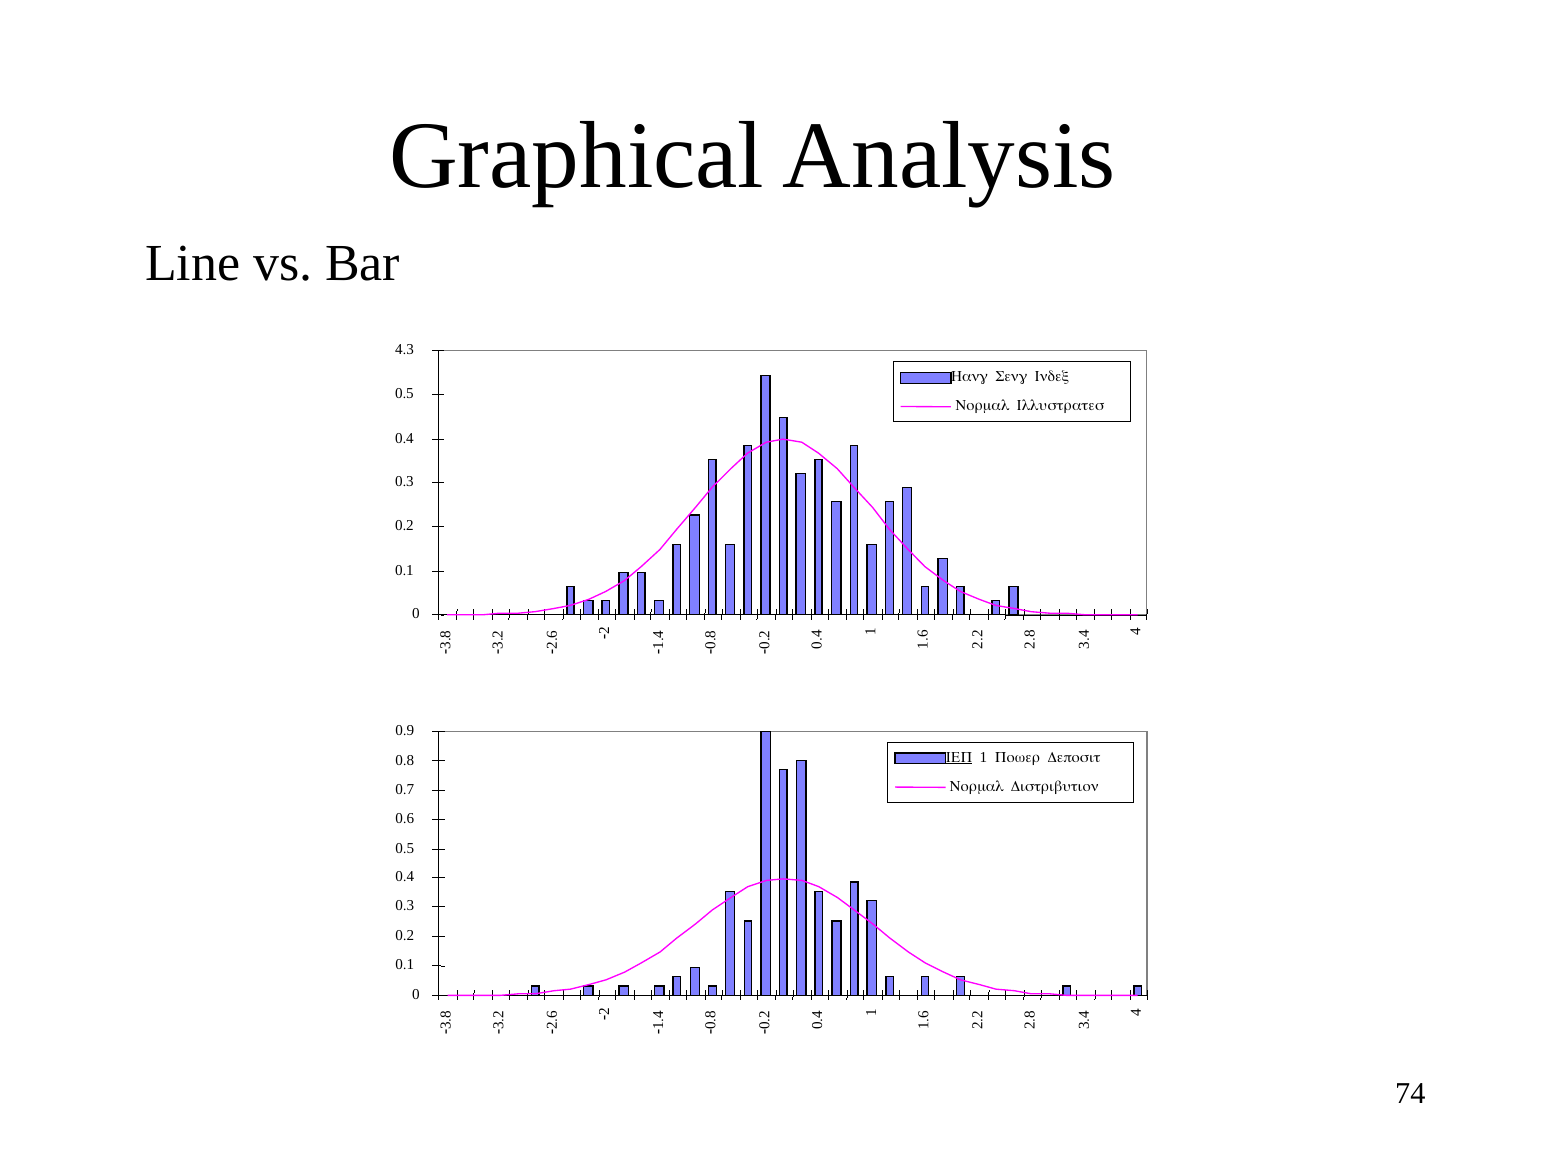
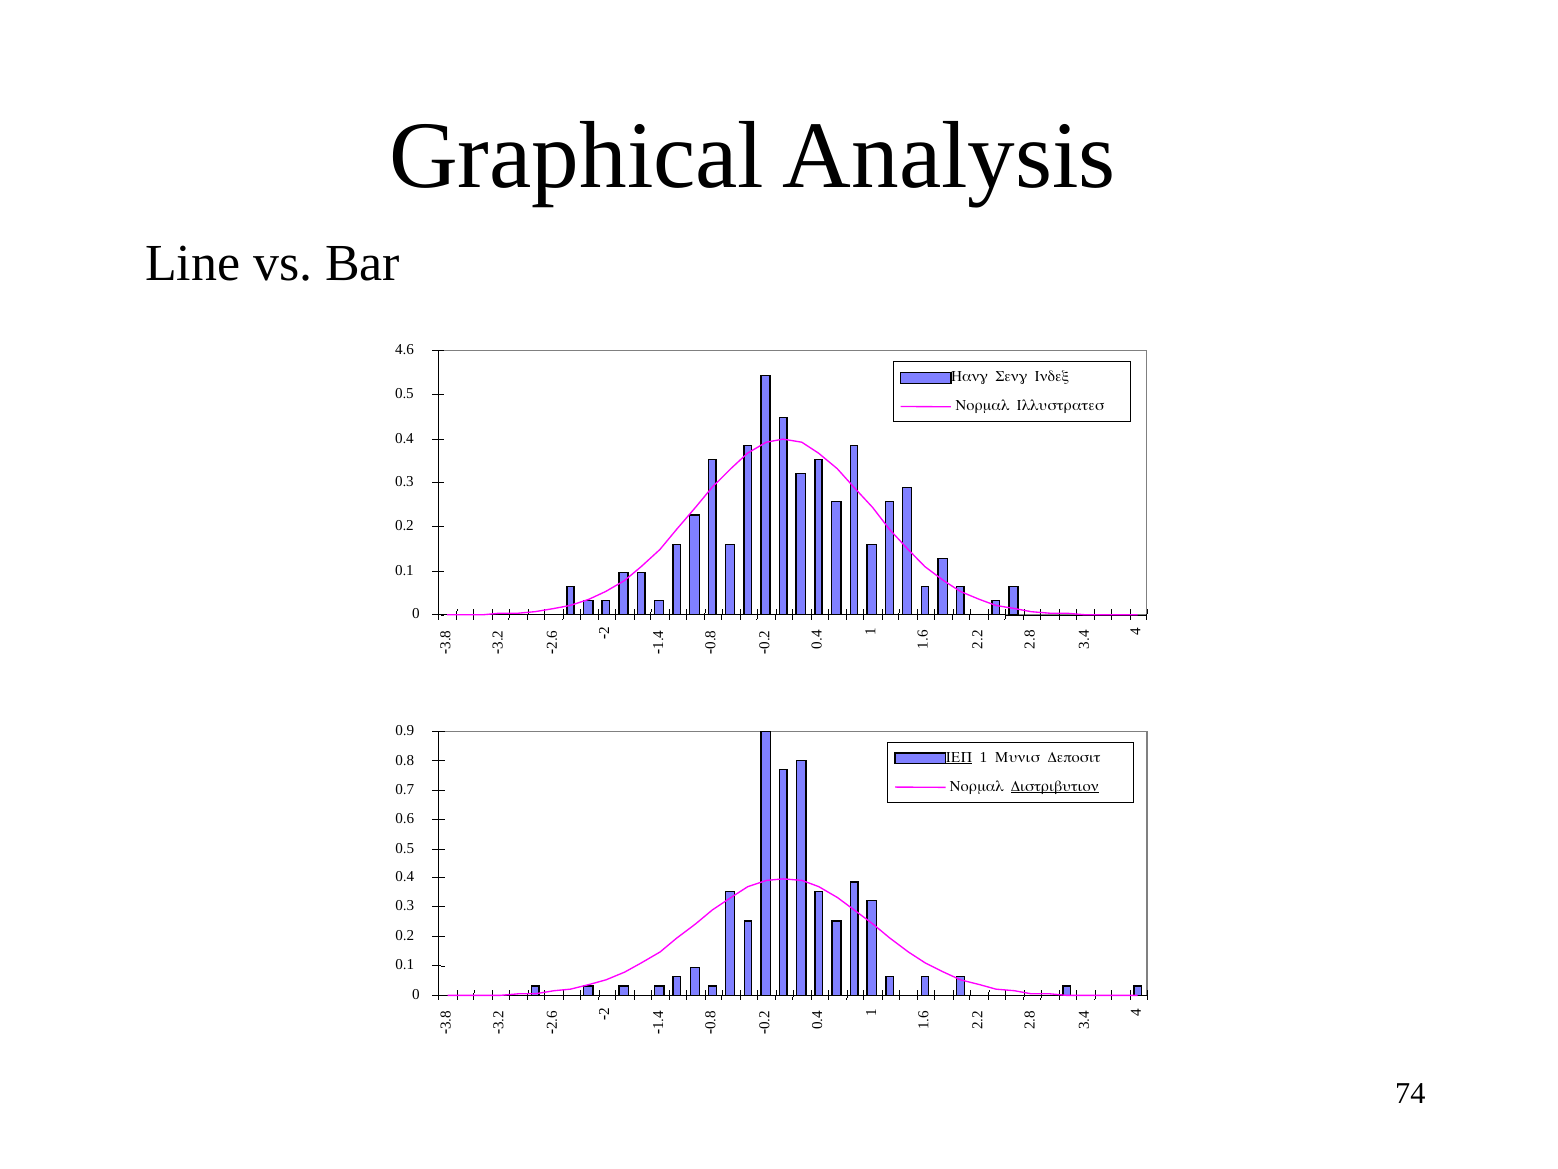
4.3: 4.3 -> 4.6
Power: Power -> Munis
Distribution underline: none -> present
